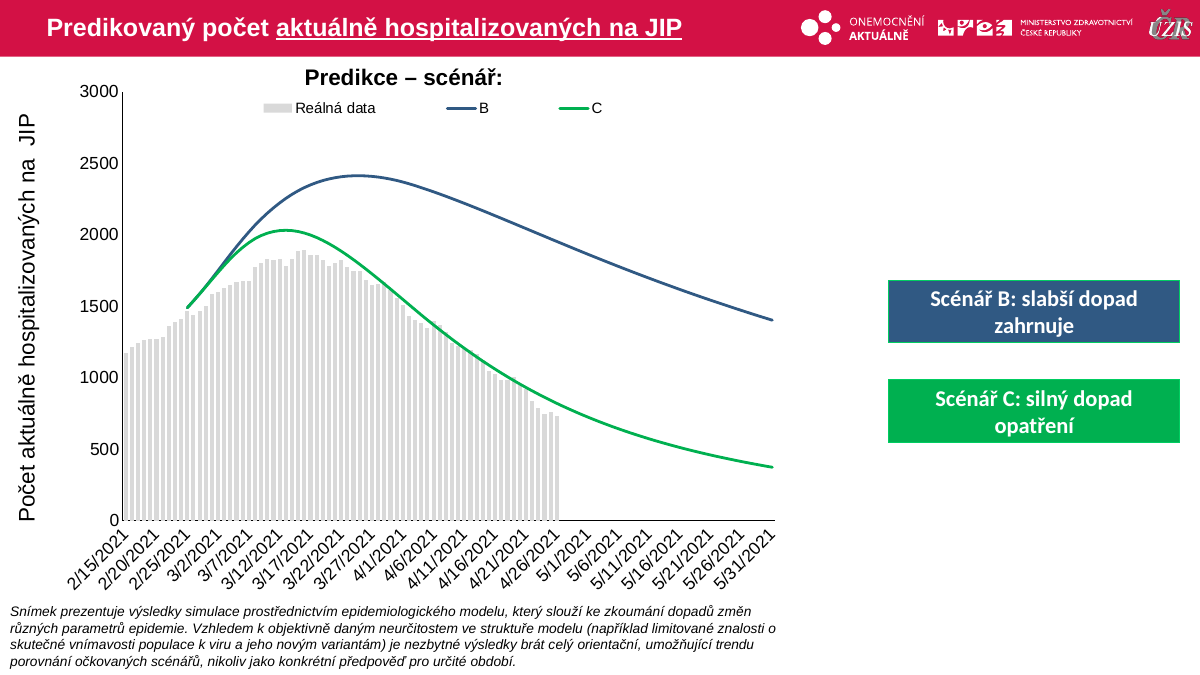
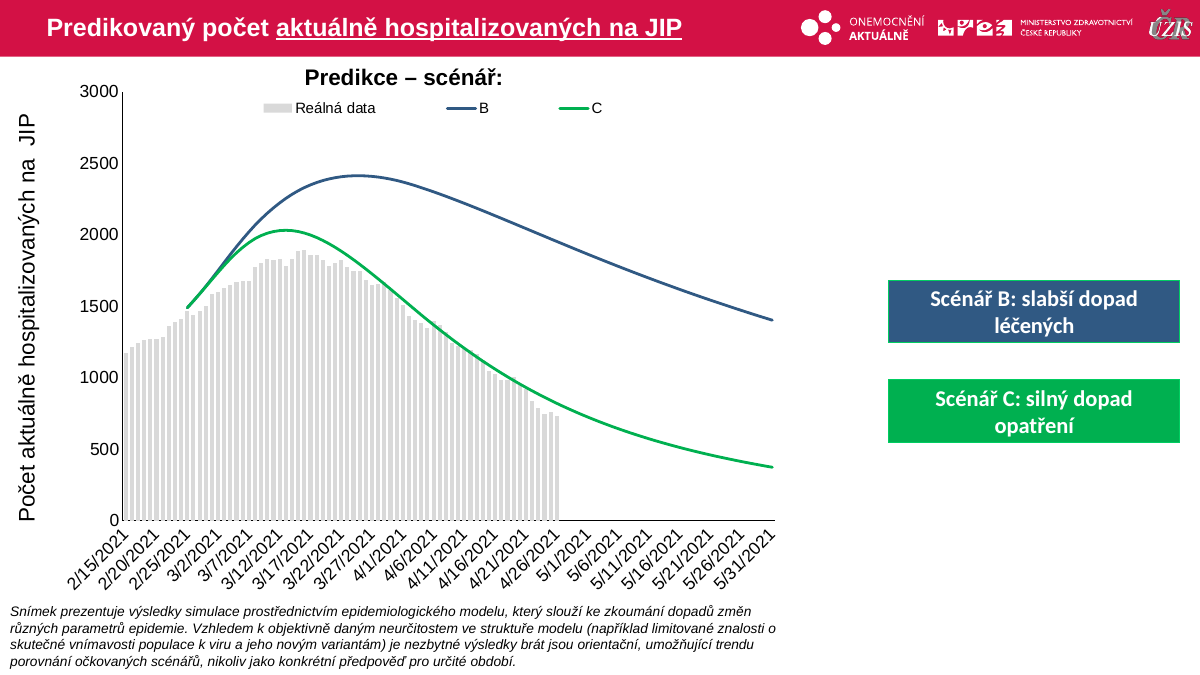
zahrnuje: zahrnuje -> léčených
celý: celý -> jsou
